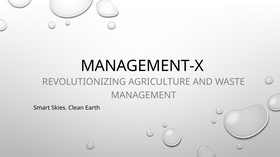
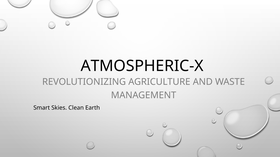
MANAGEMENT-X: MANAGEMENT-X -> ATMOSPHERIC-X
